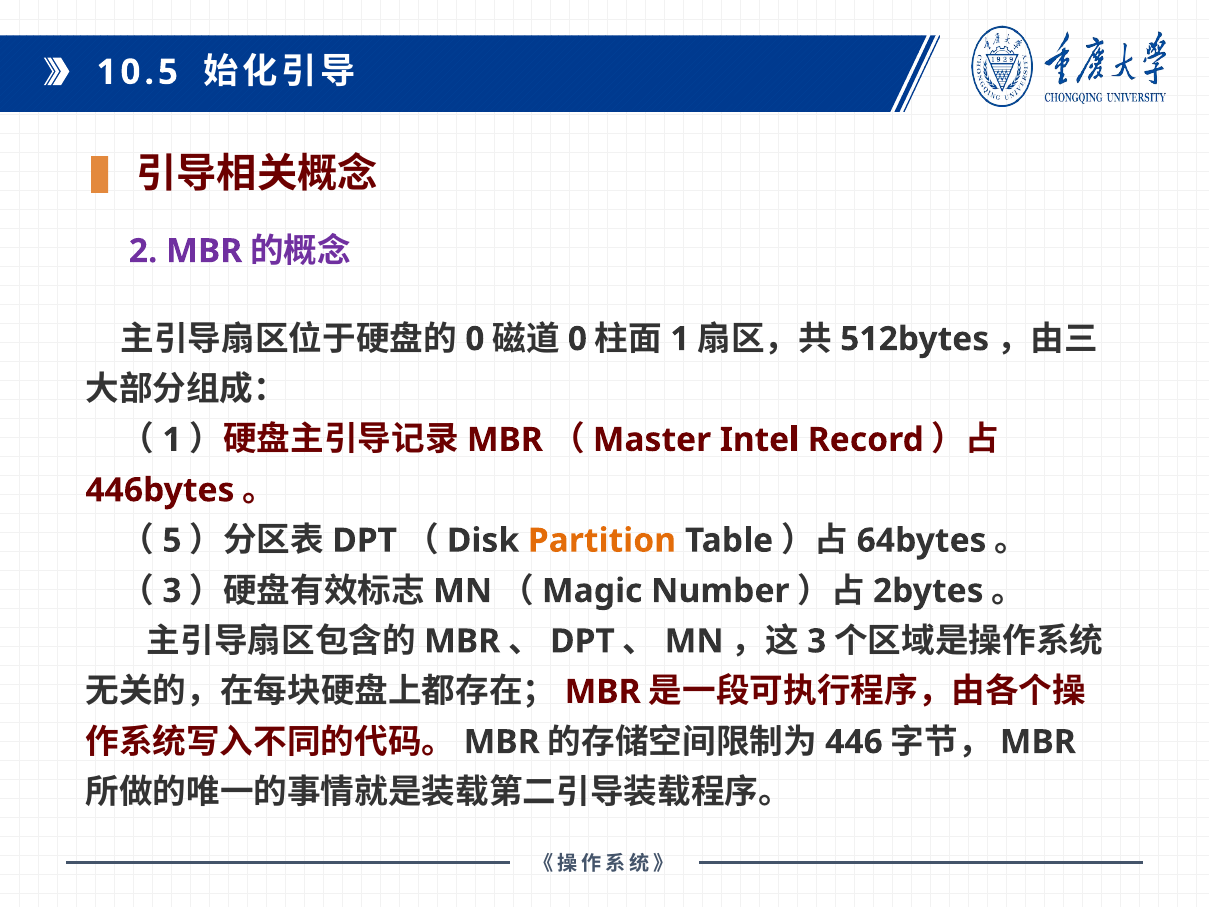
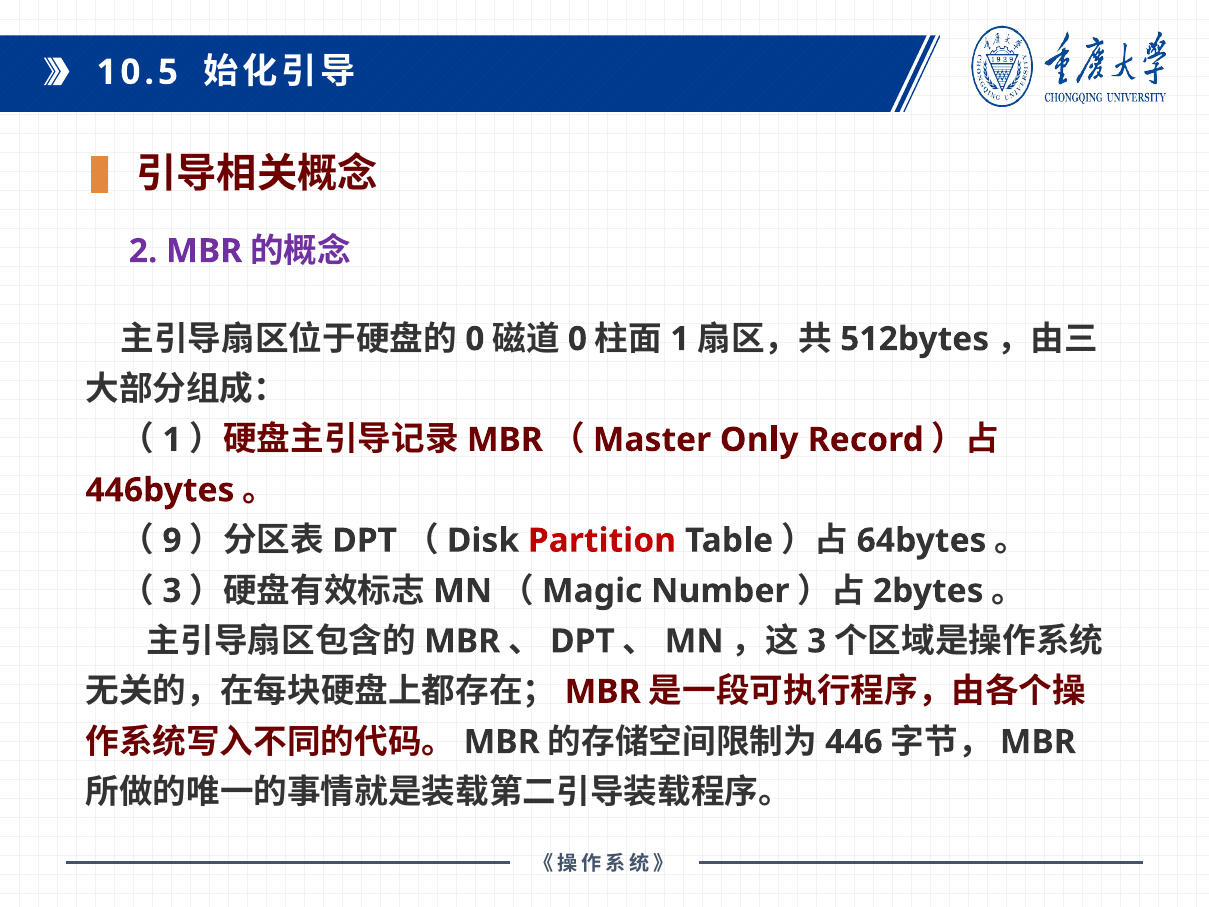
Intel: Intel -> Only
5: 5 -> 9
Partition colour: orange -> red
